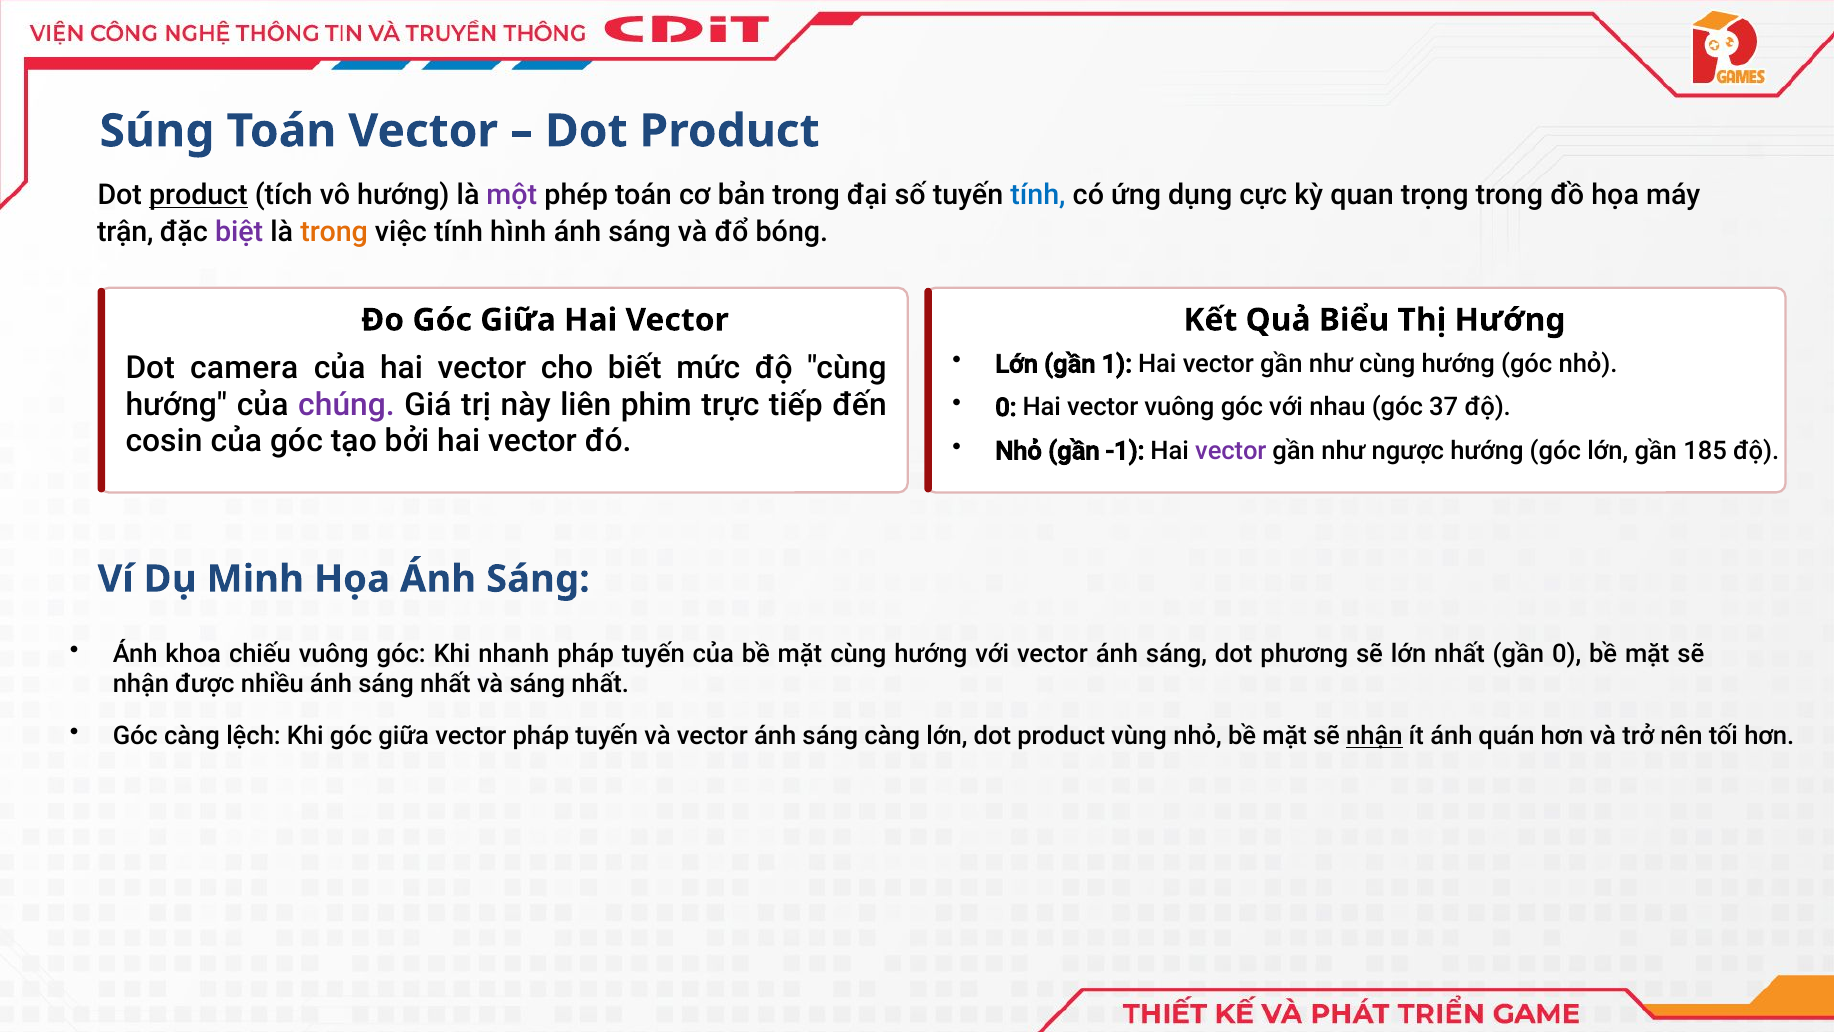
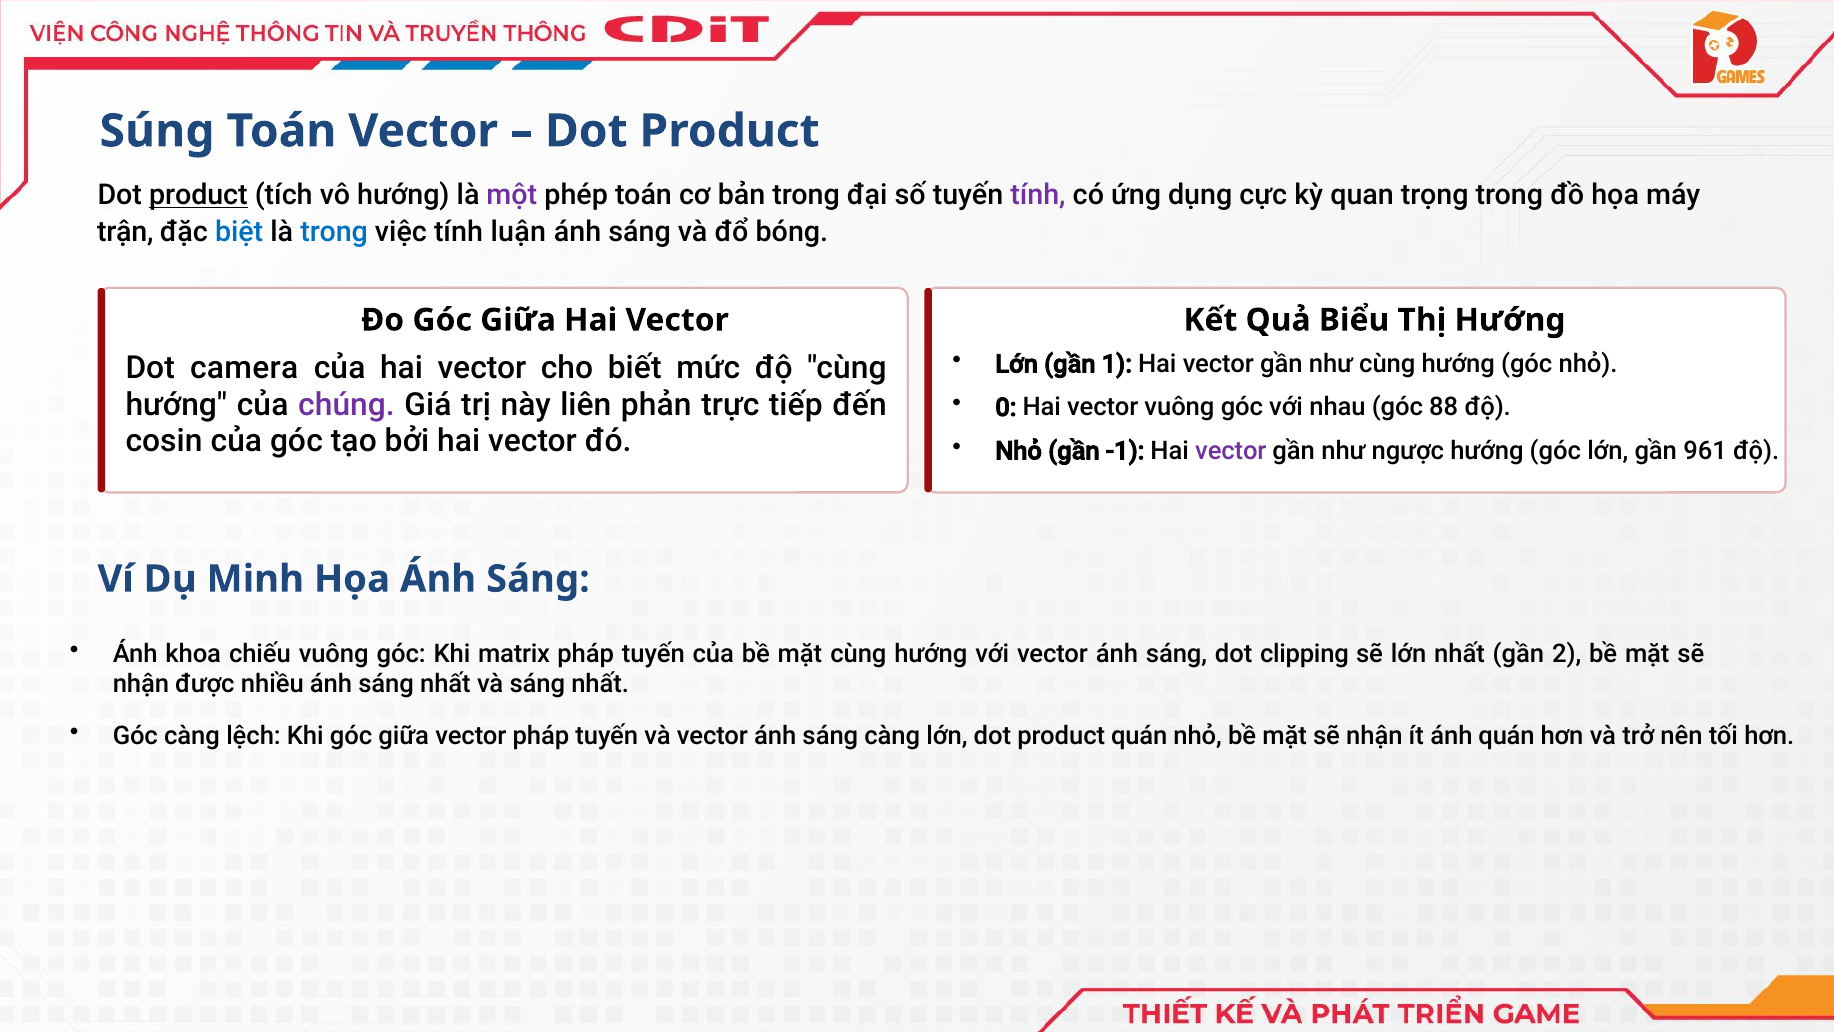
tính at (1038, 195) colour: blue -> purple
biệt colour: purple -> blue
trong at (334, 232) colour: orange -> blue
hình: hình -> luận
phim: phim -> phản
37: 37 -> 88
185: 185 -> 961
nhanh: nhanh -> matrix
phương: phương -> clipping
gần 0: 0 -> 2
product vùng: vùng -> quán
nhận at (1374, 736) underline: present -> none
